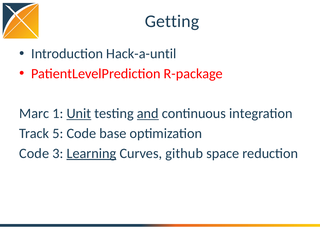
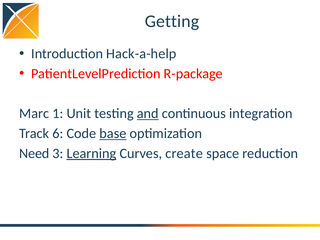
Hack-a-until: Hack-a-until -> Hack-a-help
Unit underline: present -> none
5: 5 -> 6
base underline: none -> present
Code at (34, 153): Code -> Need
github: github -> create
